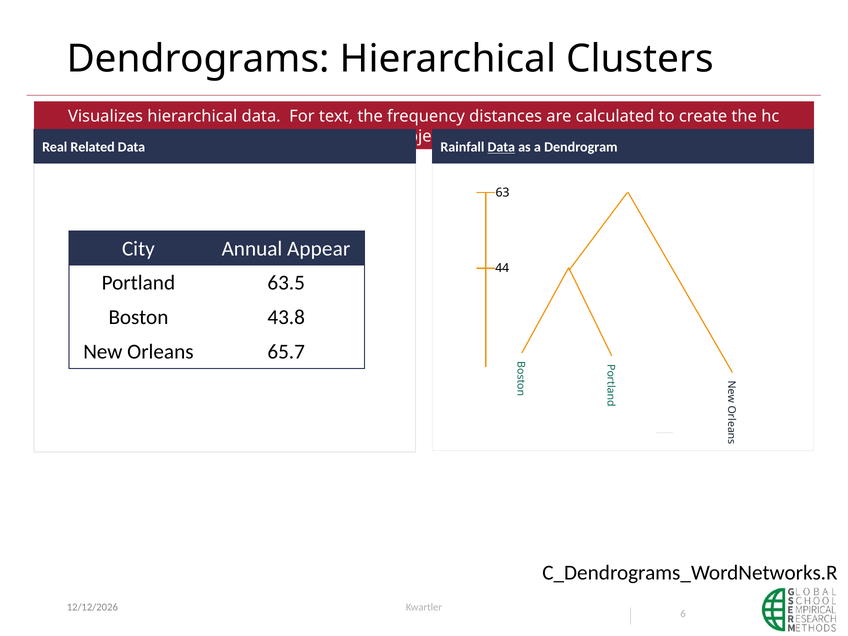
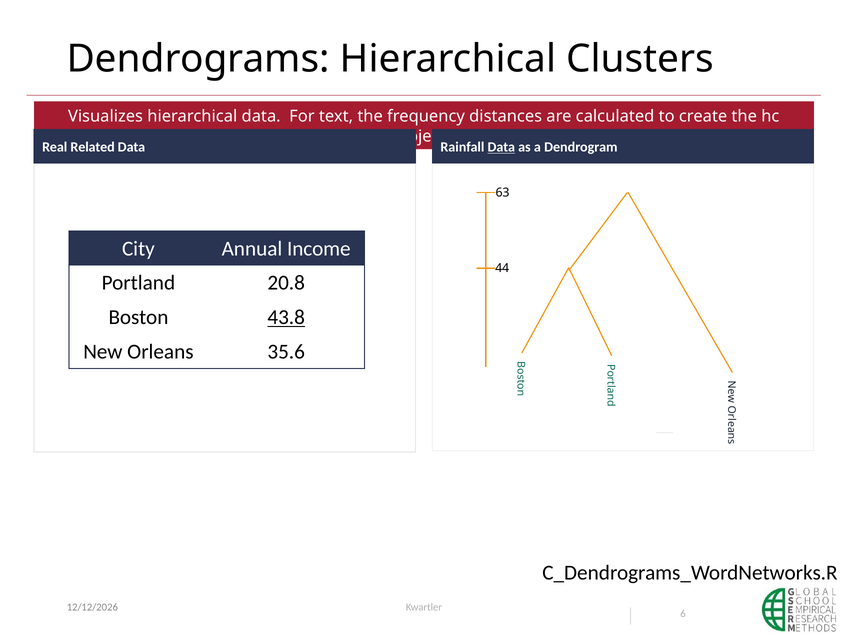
Appear: Appear -> Income
63.5: 63.5 -> 20.8
43.8 underline: none -> present
65.7: 65.7 -> 35.6
